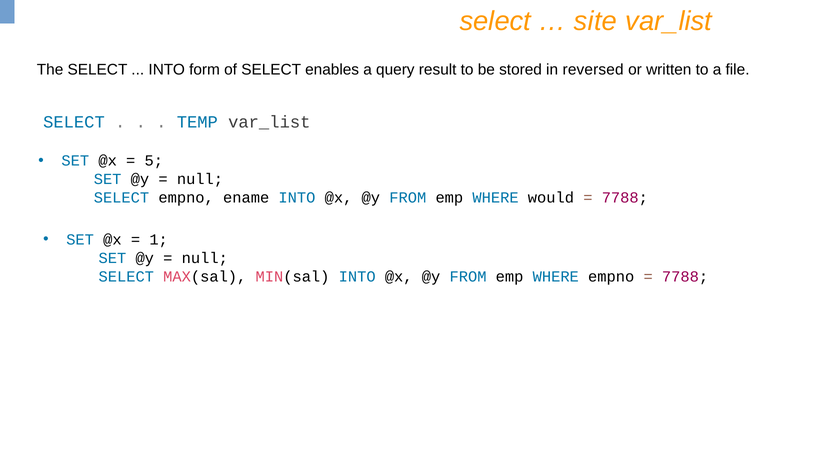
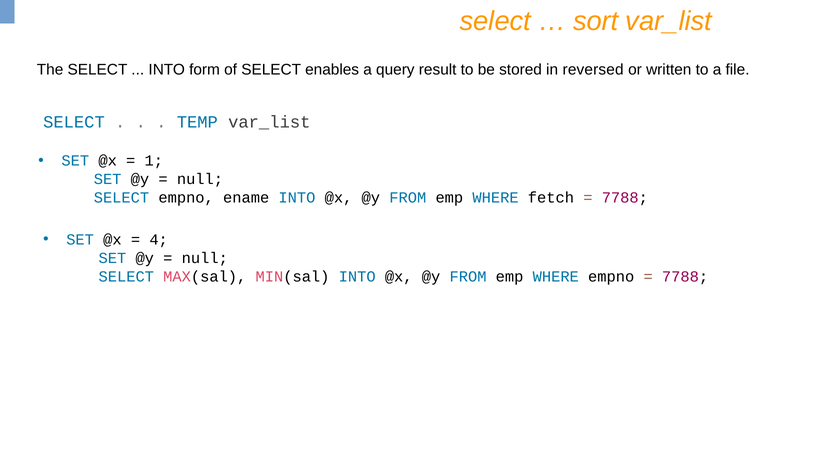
site: site -> sort
5: 5 -> 1
would: would -> fetch
1: 1 -> 4
